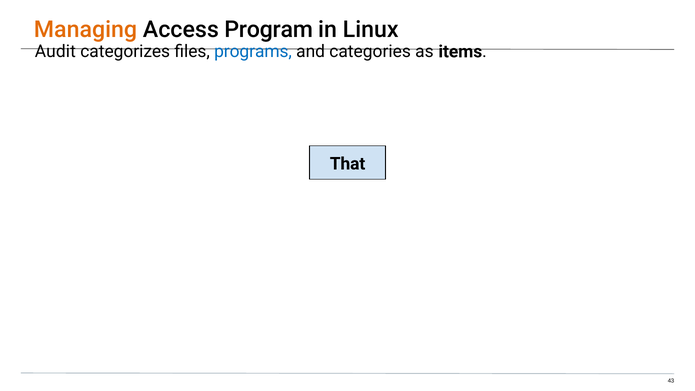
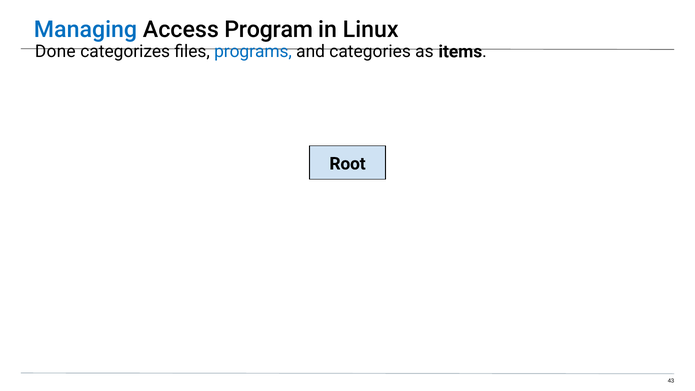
Managing colour: orange -> blue
Audit: Audit -> Done
That: That -> Root
